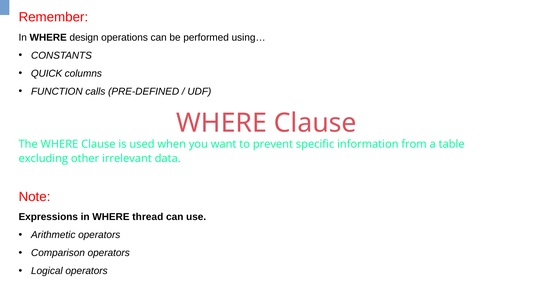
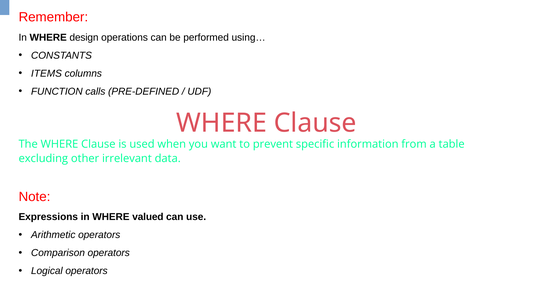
QUICK: QUICK -> ITEMS
thread: thread -> valued
